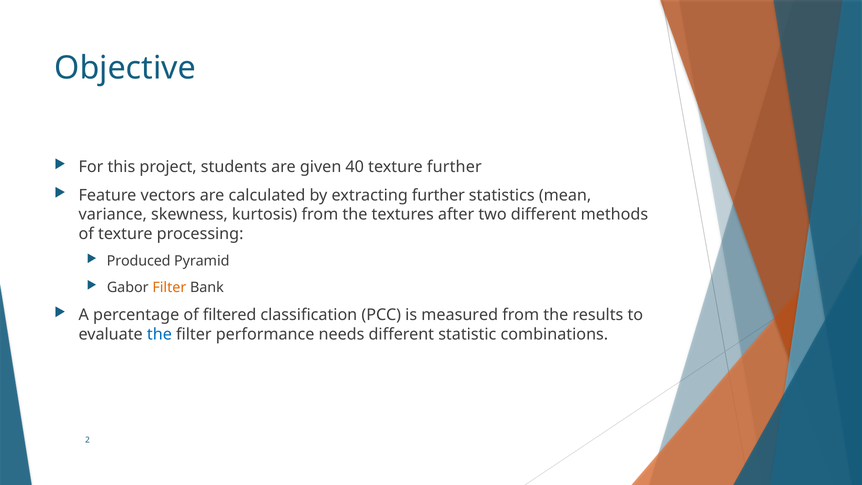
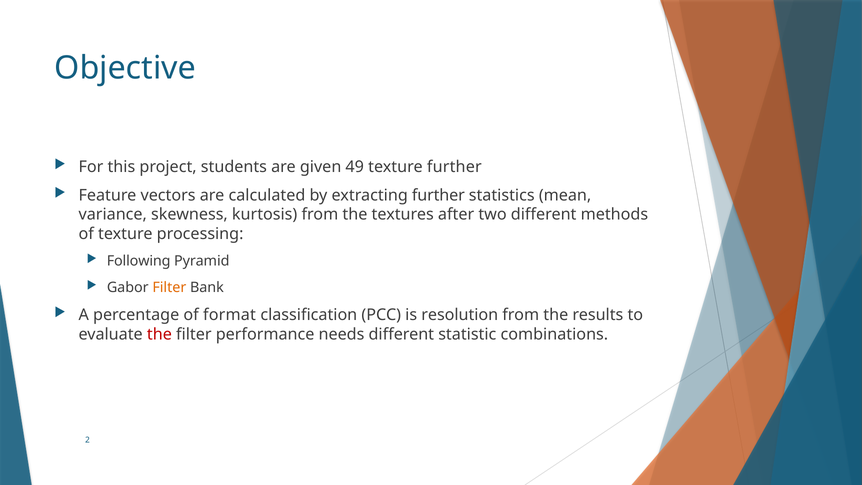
40: 40 -> 49
Produced: Produced -> Following
filtered: filtered -> format
measured: measured -> resolution
the at (159, 334) colour: blue -> red
